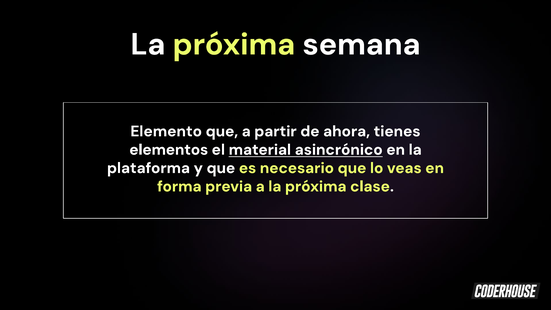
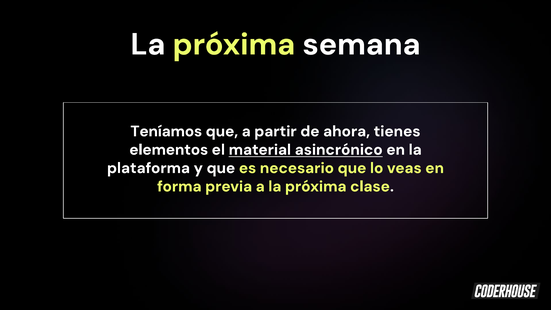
Elemento: Elemento -> Teníamos
